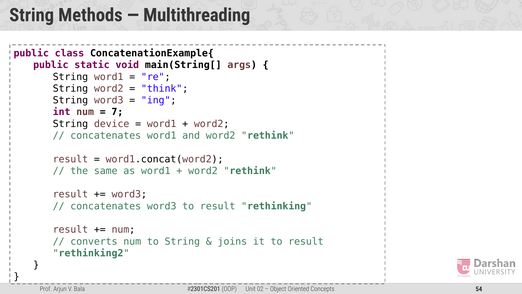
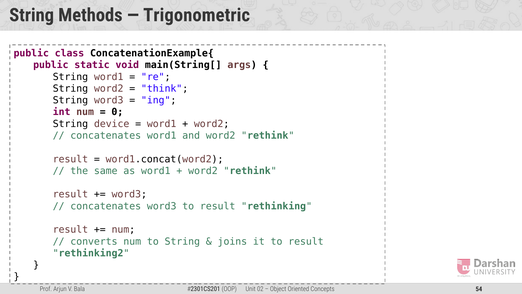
Multithreading: Multithreading -> Trigonometric
7: 7 -> 0
